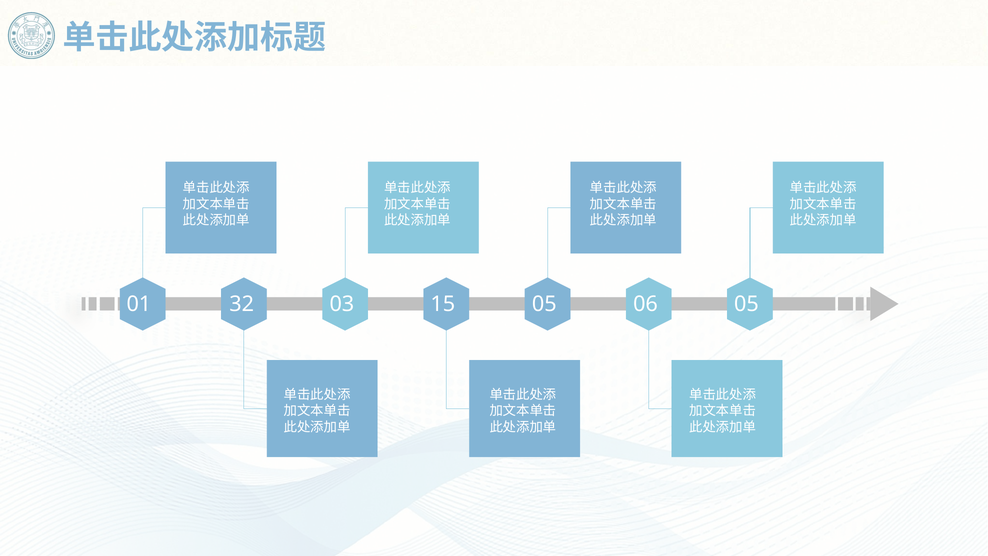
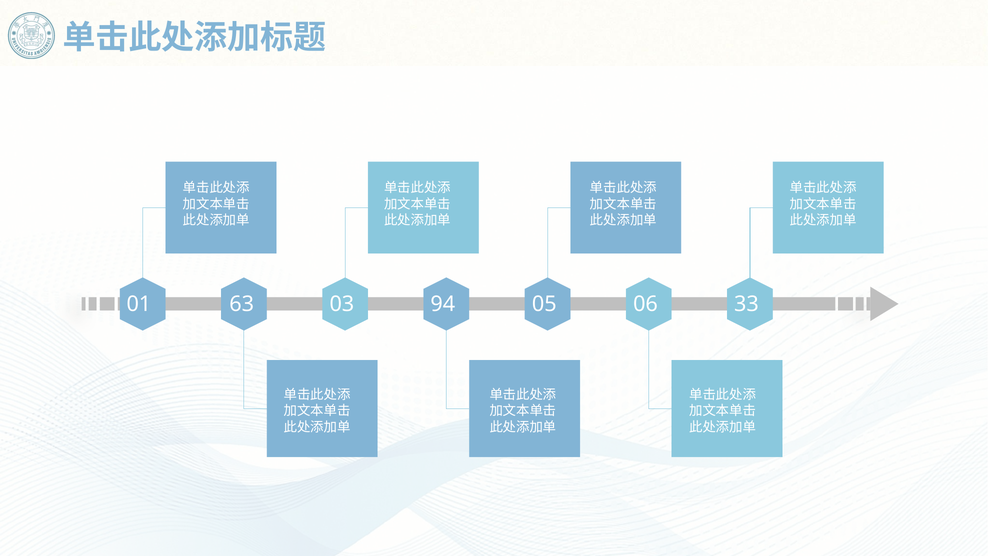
32: 32 -> 63
15: 15 -> 94
06 05: 05 -> 33
